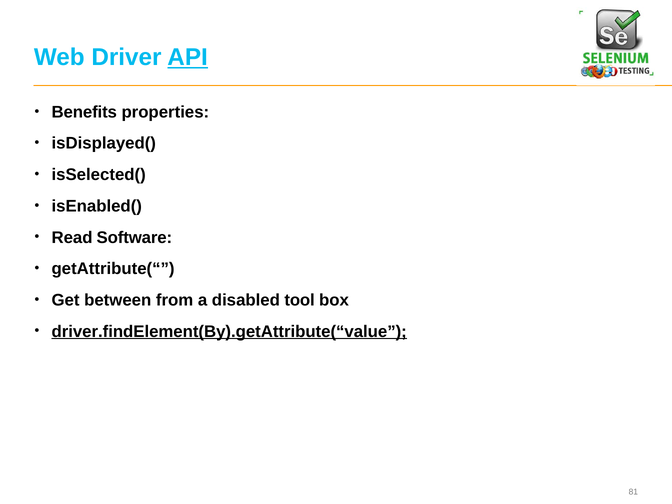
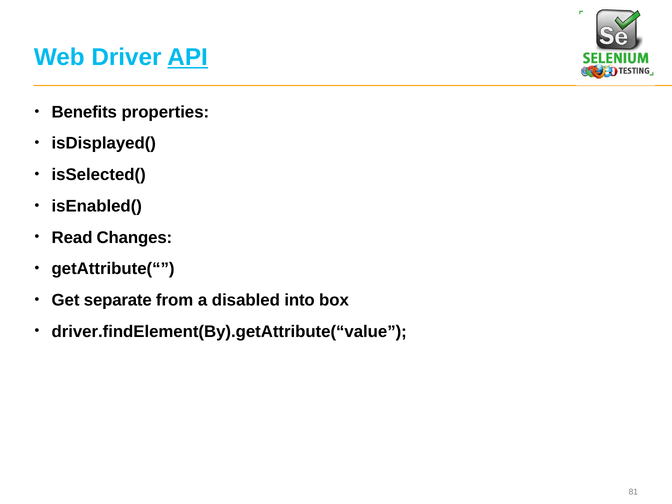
Software: Software -> Changes
between: between -> separate
tool: tool -> into
driver.findElement(By).getAttribute(“value underline: present -> none
